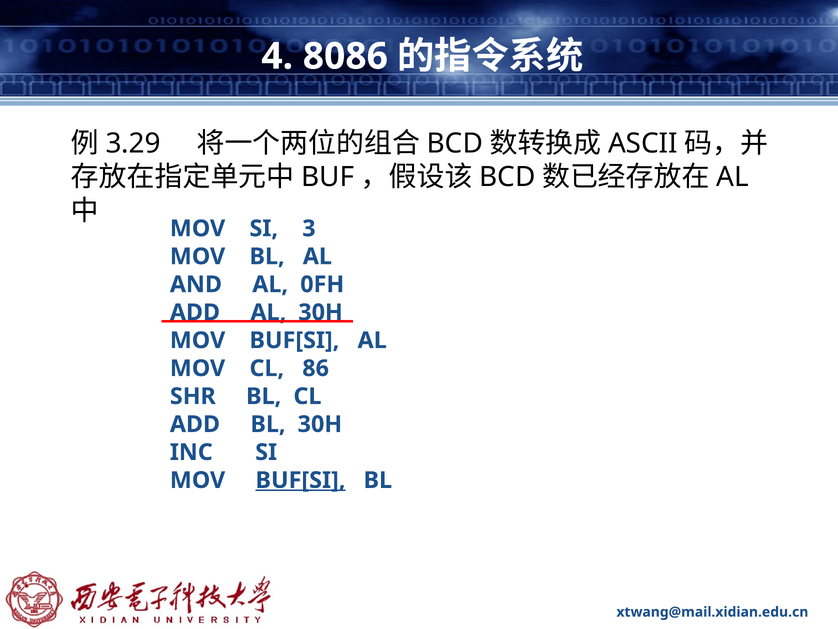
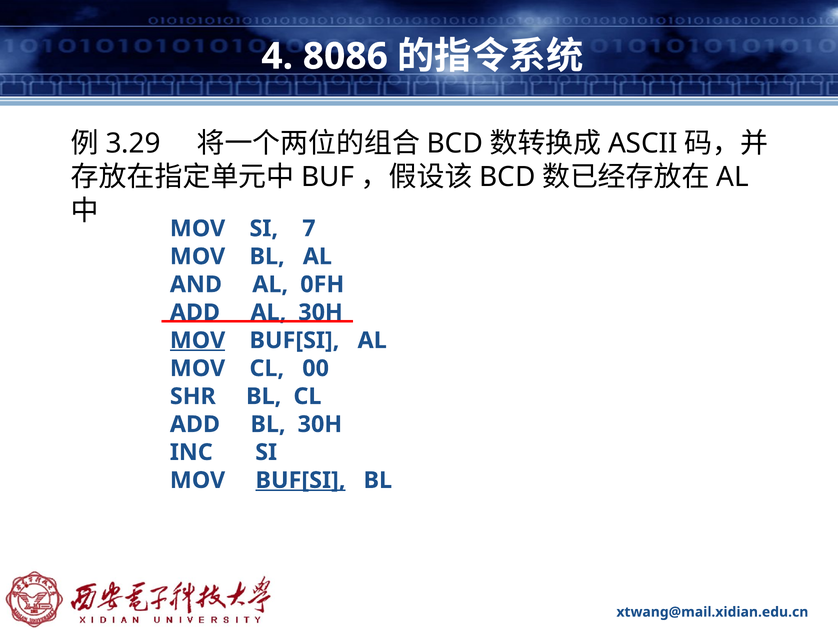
3: 3 -> 7
MOV at (198, 340) underline: none -> present
86: 86 -> 00
